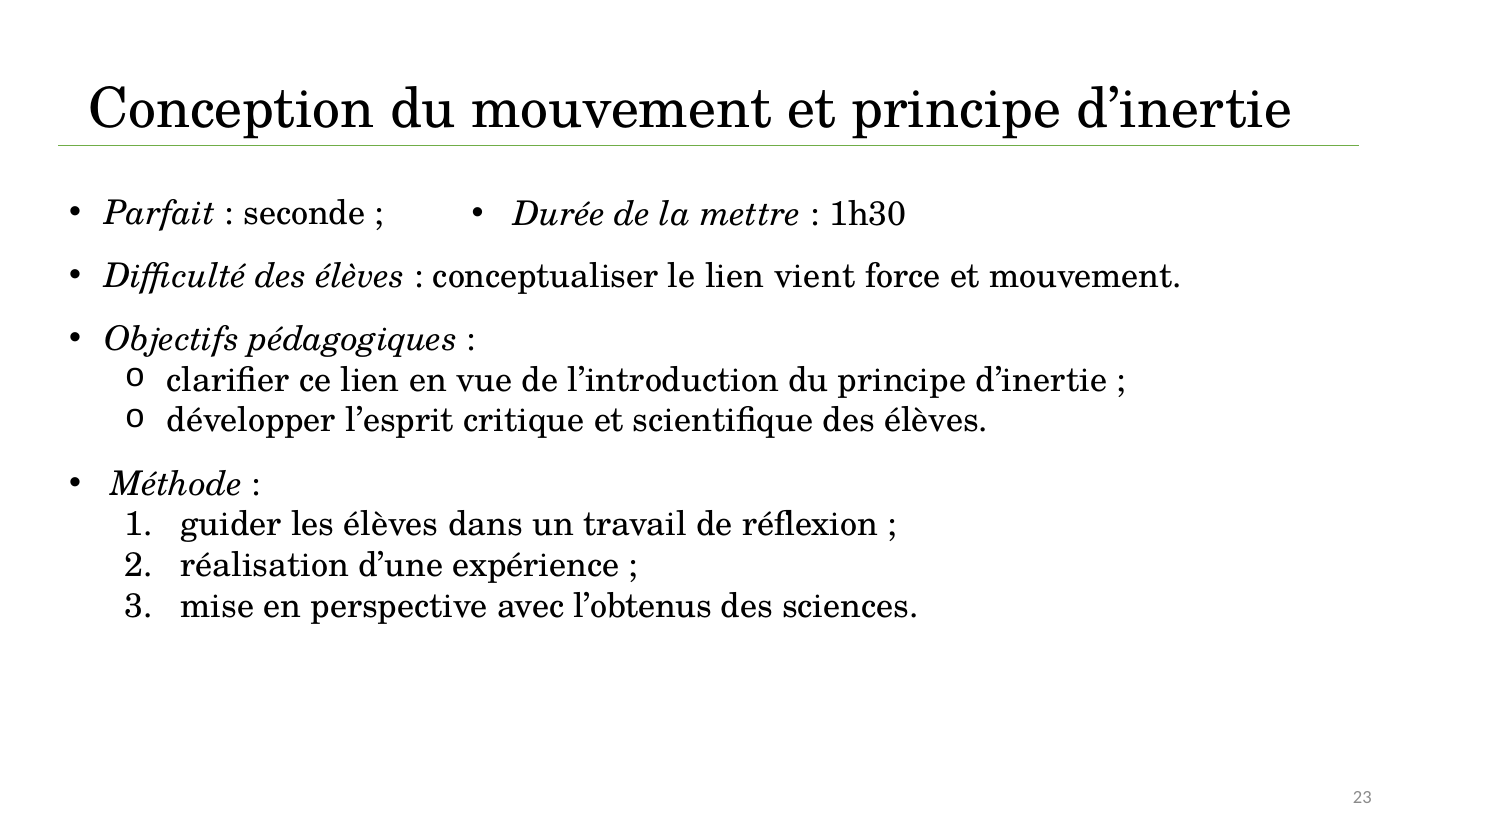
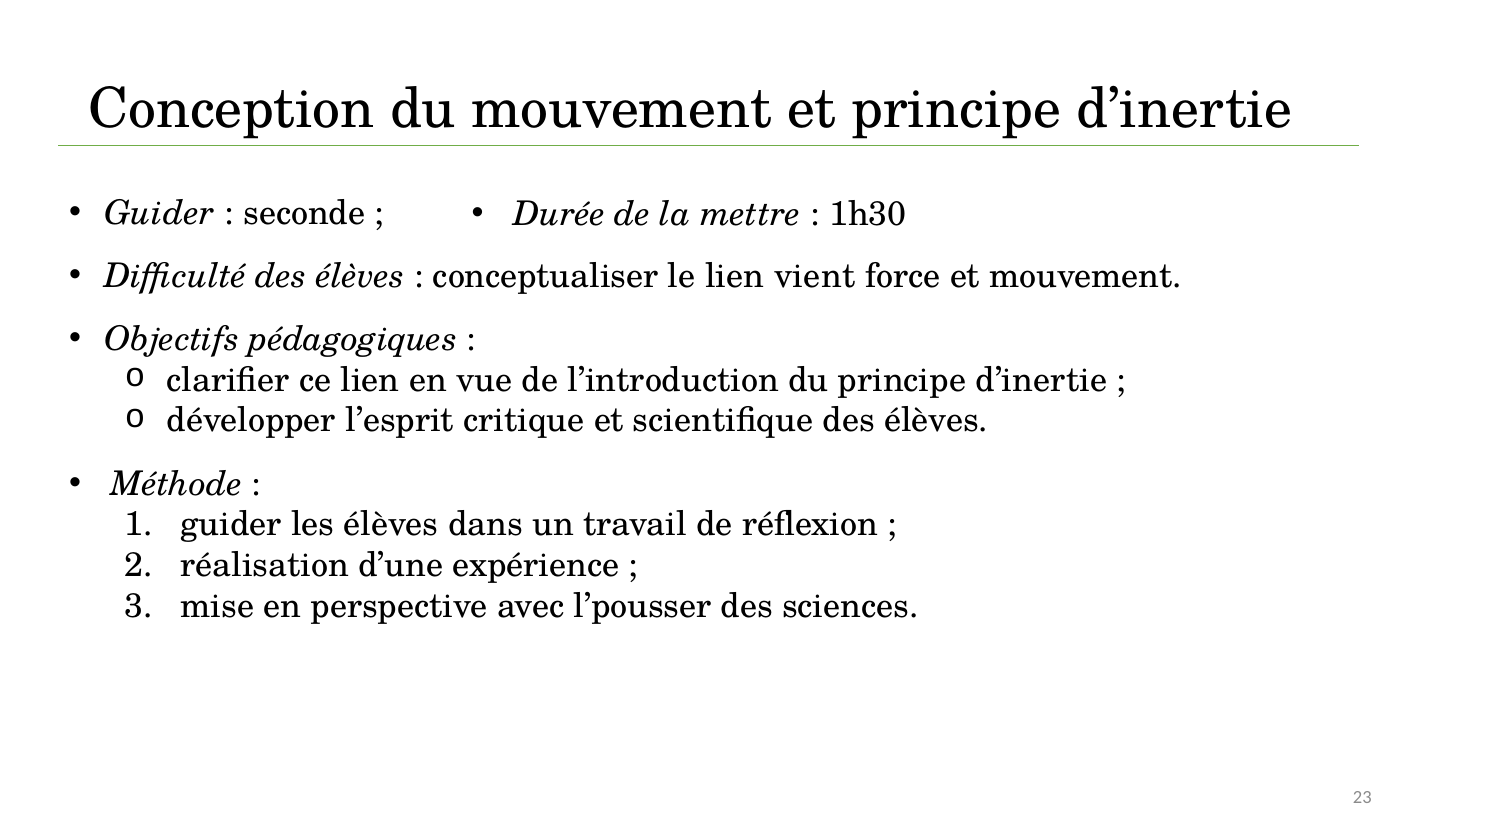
Parfait at (160, 213): Parfait -> Guider
l’obtenus: l’obtenus -> l’pousser
